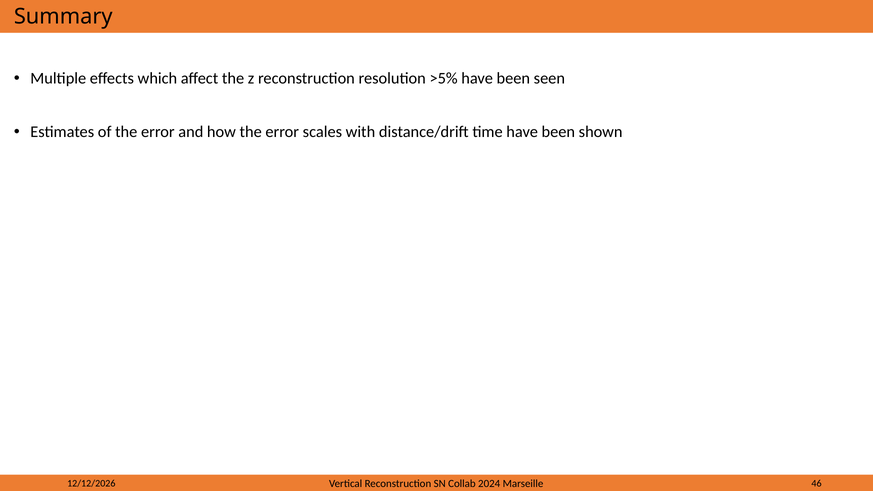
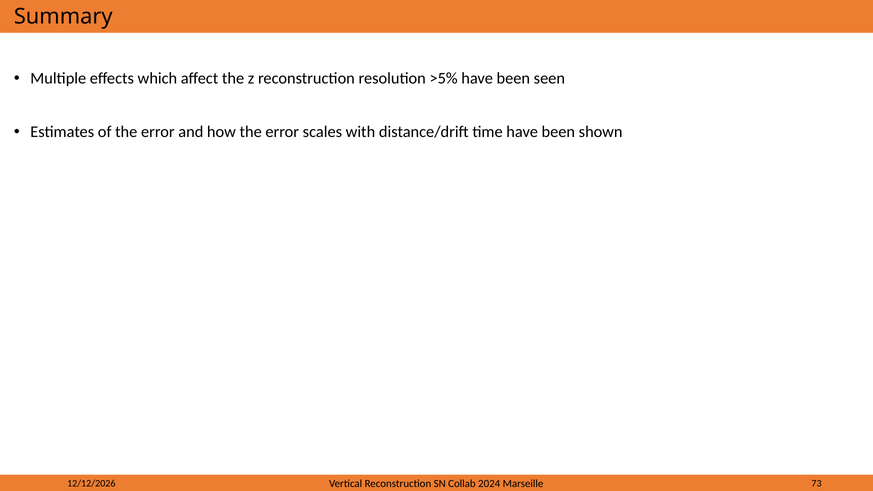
46: 46 -> 73
